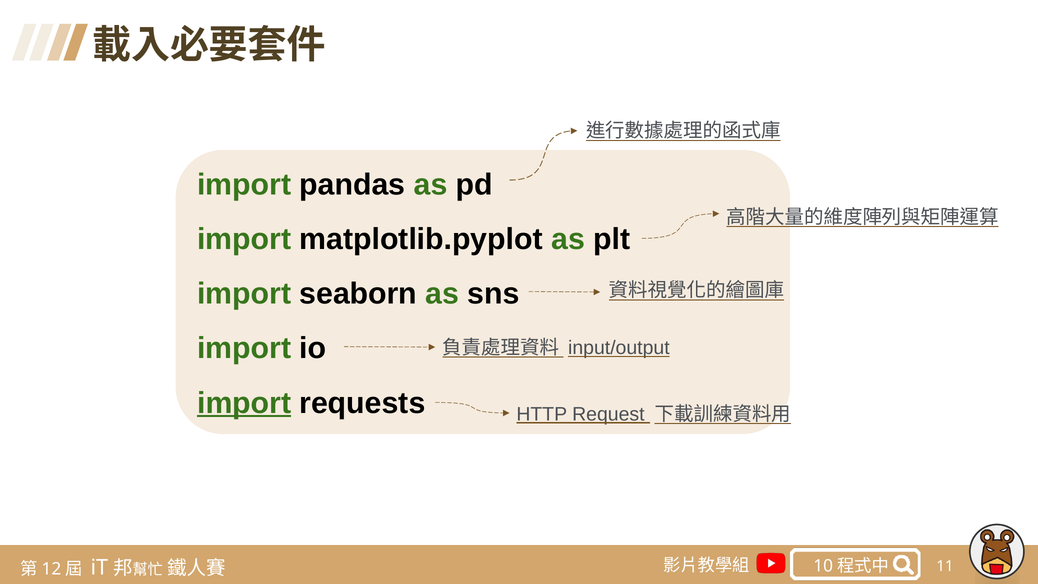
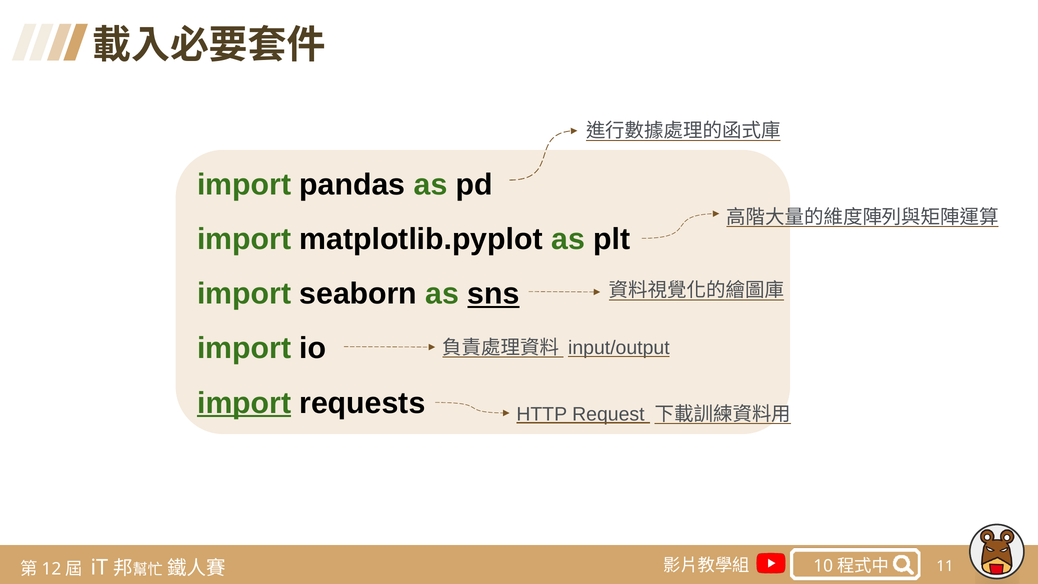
sns underline: none -> present
